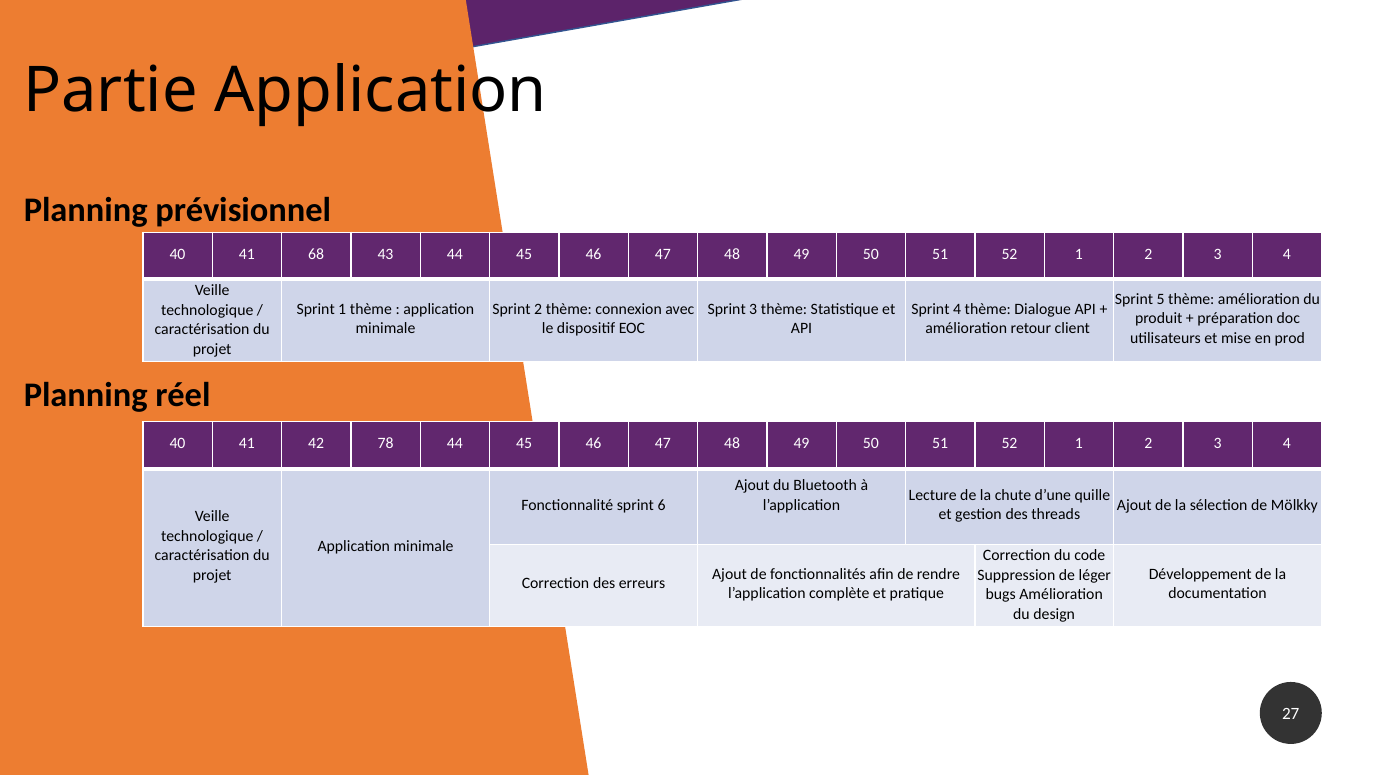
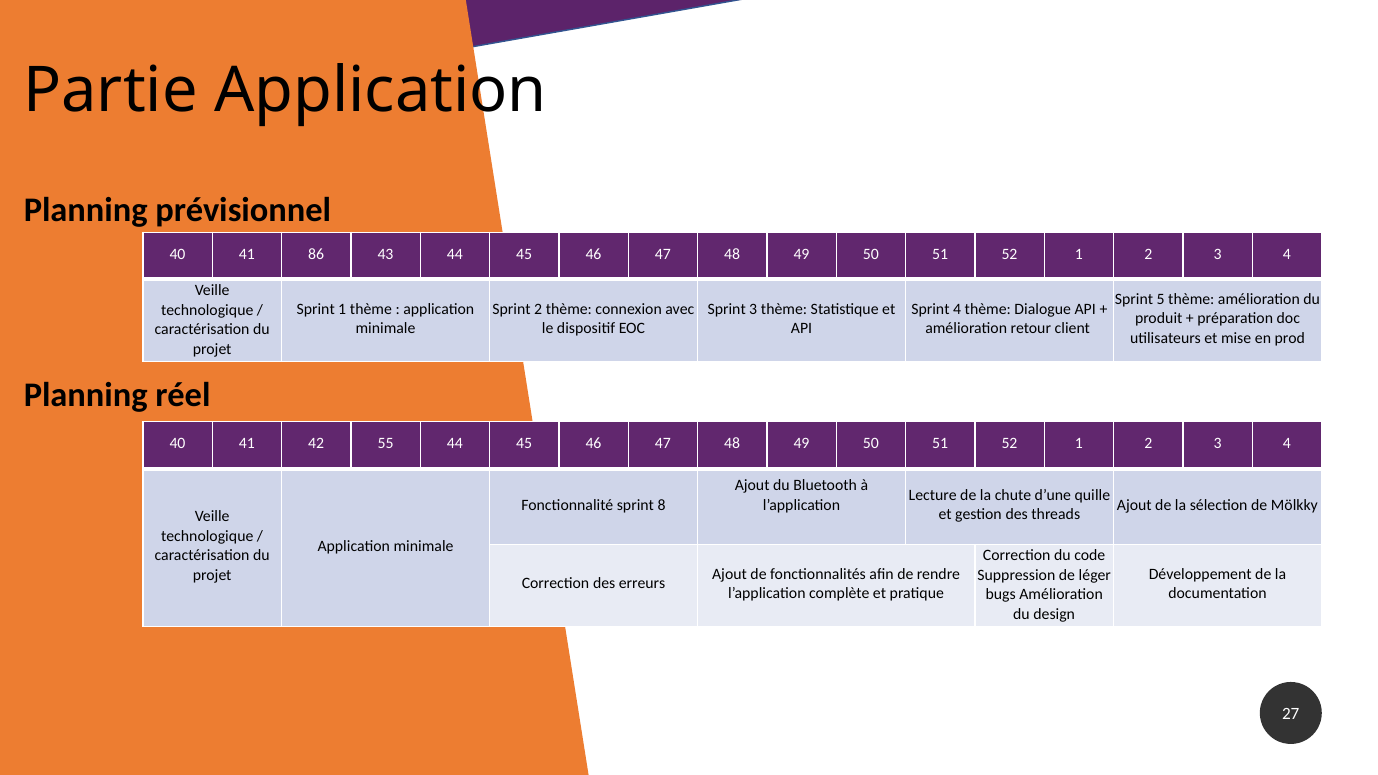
68: 68 -> 86
78: 78 -> 55
6: 6 -> 8
